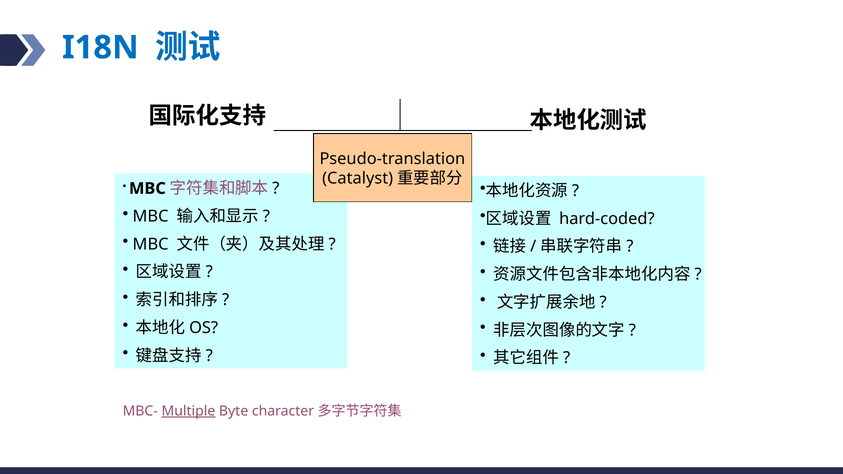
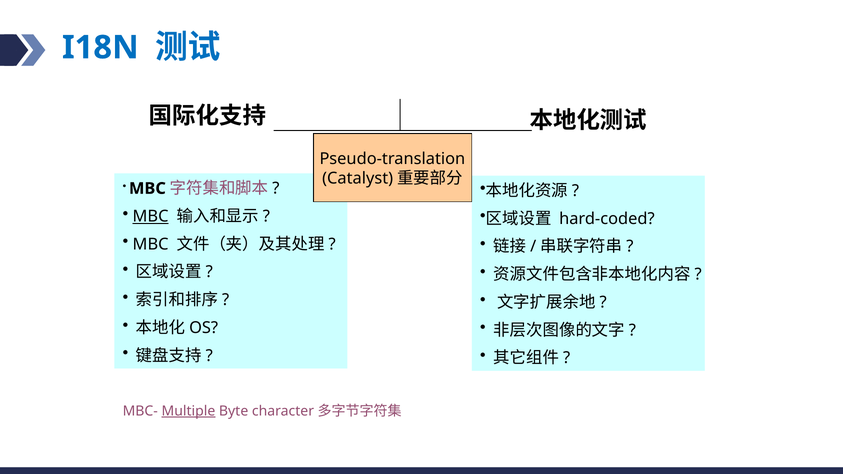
MBC at (151, 216) underline: none -> present
